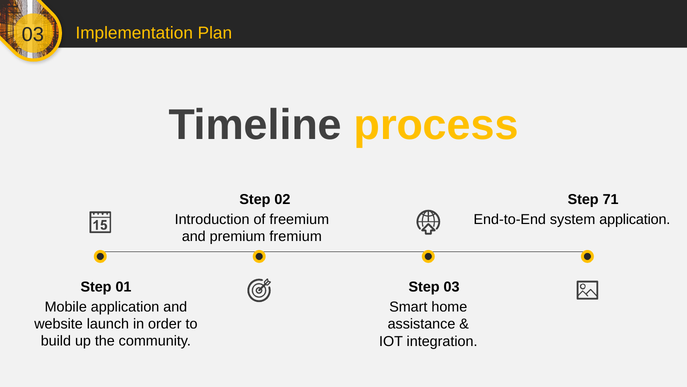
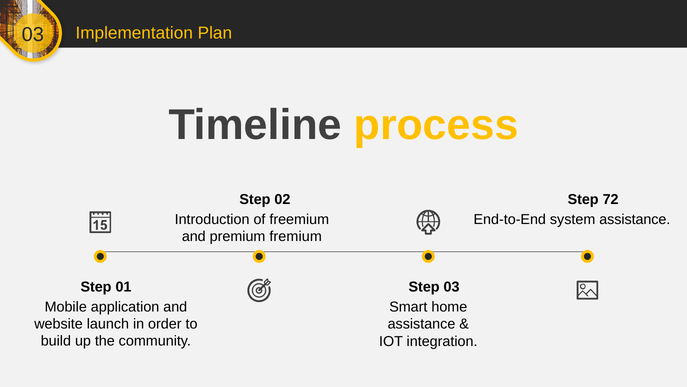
71: 71 -> 72
system application: application -> assistance
